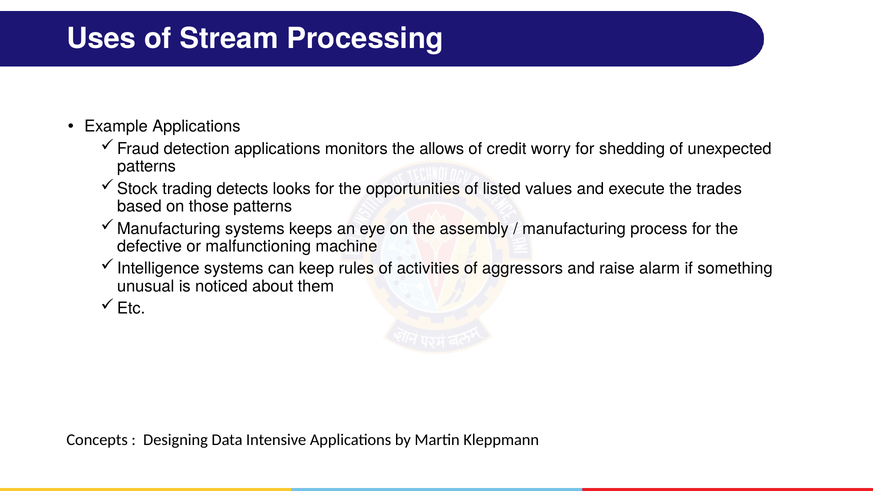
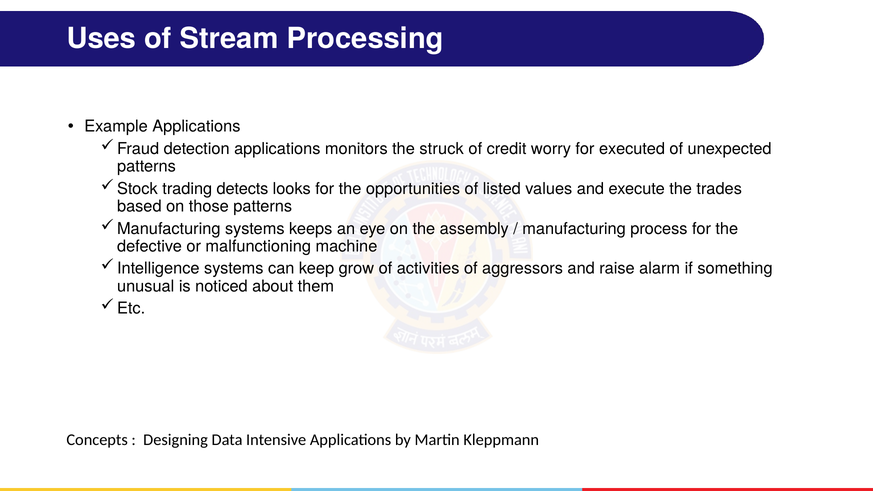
allows: allows -> struck
shedding: shedding -> executed
rules: rules -> grow
